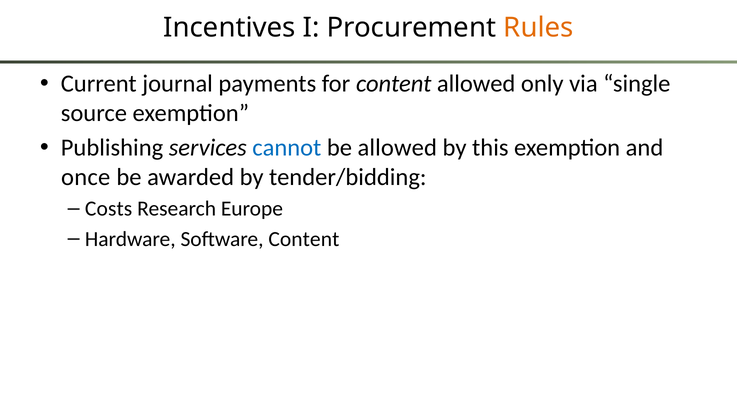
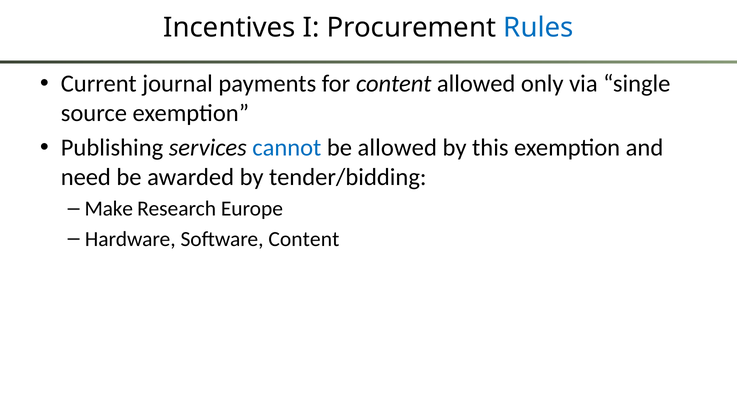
Rules colour: orange -> blue
once: once -> need
Costs: Costs -> Make
